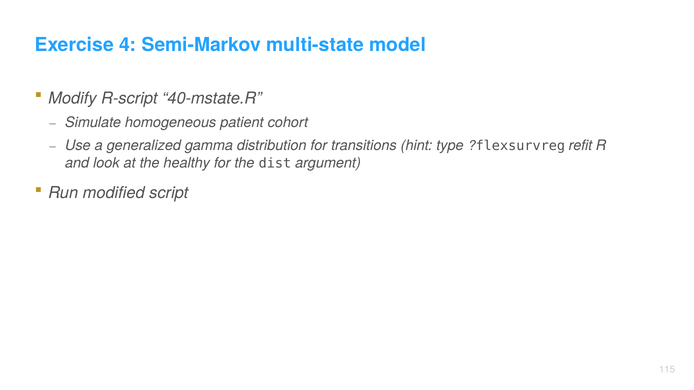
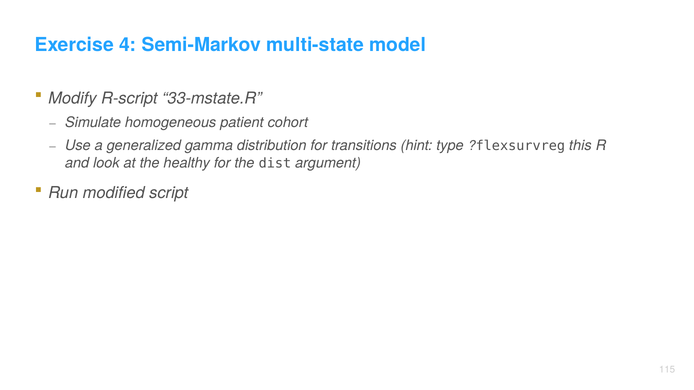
40-mstate.R: 40-mstate.R -> 33-mstate.R
refit: refit -> this
